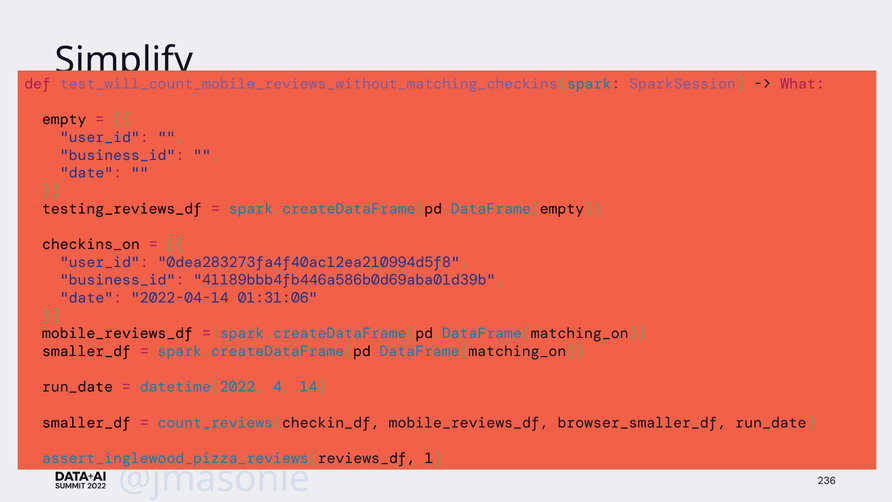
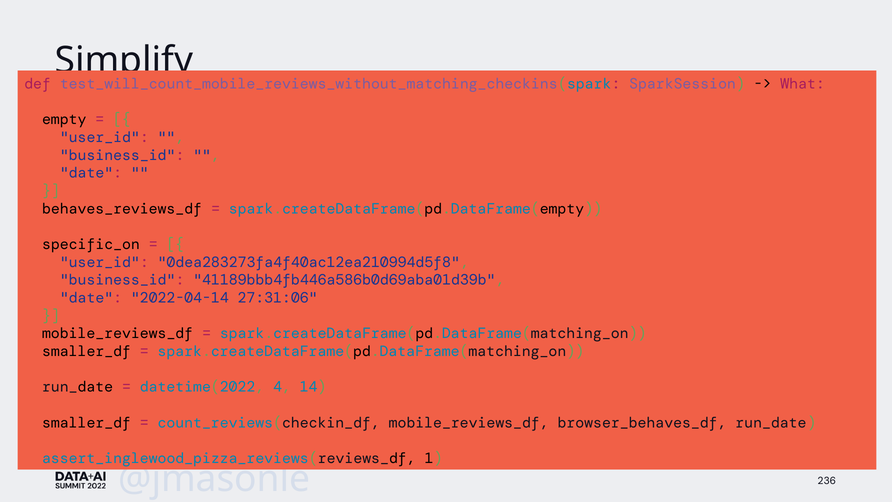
testing_reviews_df: testing_reviews_df -> behaves_reviews_df
checkins_on: checkins_on -> specific_on
01:31:06: 01:31:06 -> 27:31:06
browser_smaller_df: browser_smaller_df -> browser_behaves_df
